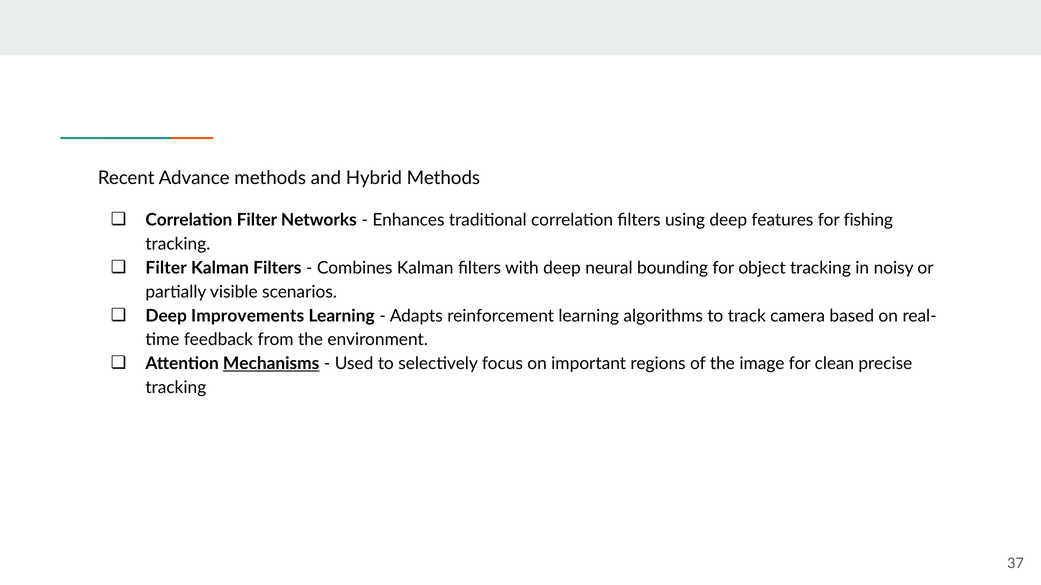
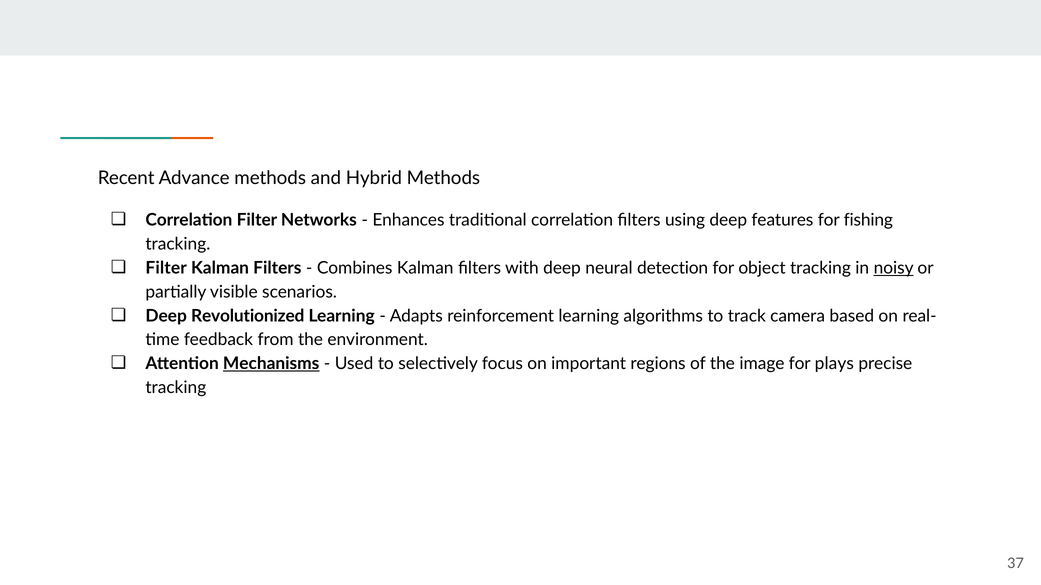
bounding: bounding -> detection
noisy underline: none -> present
Improvements: Improvements -> Revolutionized
clean: clean -> plays
